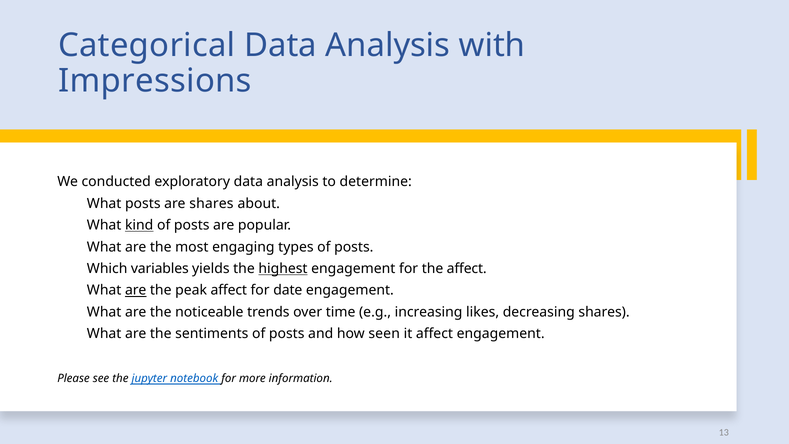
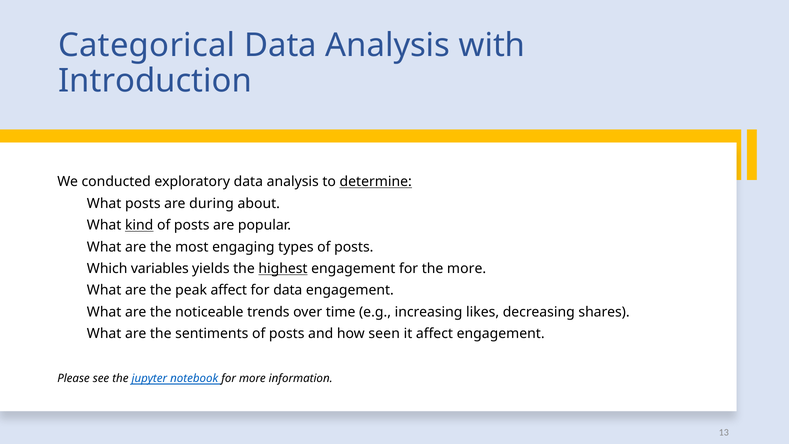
Impressions: Impressions -> Introduction
determine underline: none -> present
are shares: shares -> during
the affect: affect -> more
are at (136, 290) underline: present -> none
for date: date -> data
